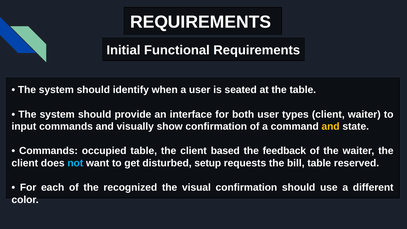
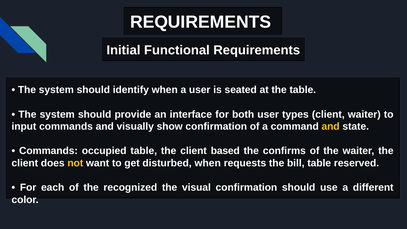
feedback: feedback -> confirms
not colour: light blue -> yellow
disturbed setup: setup -> when
